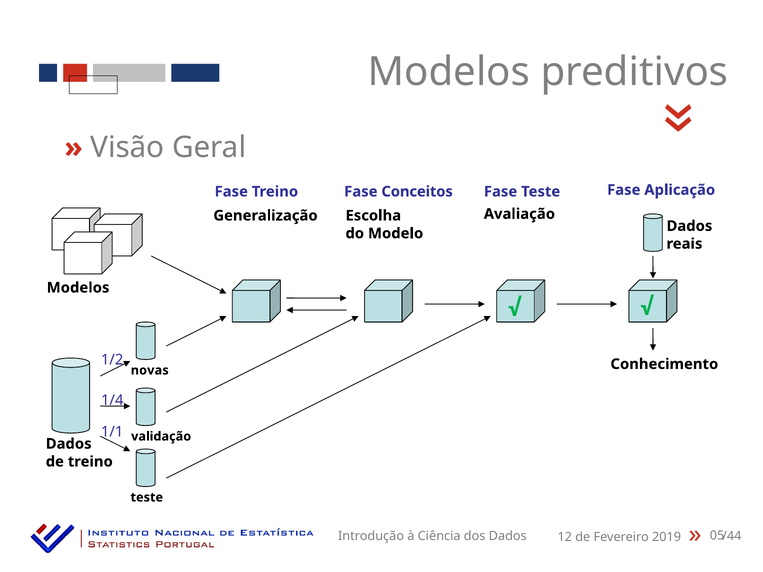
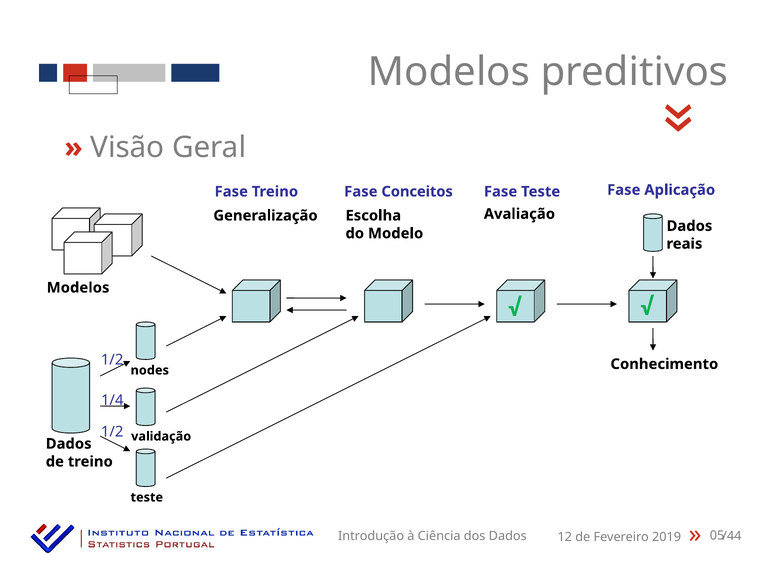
novas: novas -> nodes
1/1 at (112, 432): 1/1 -> 1/2
